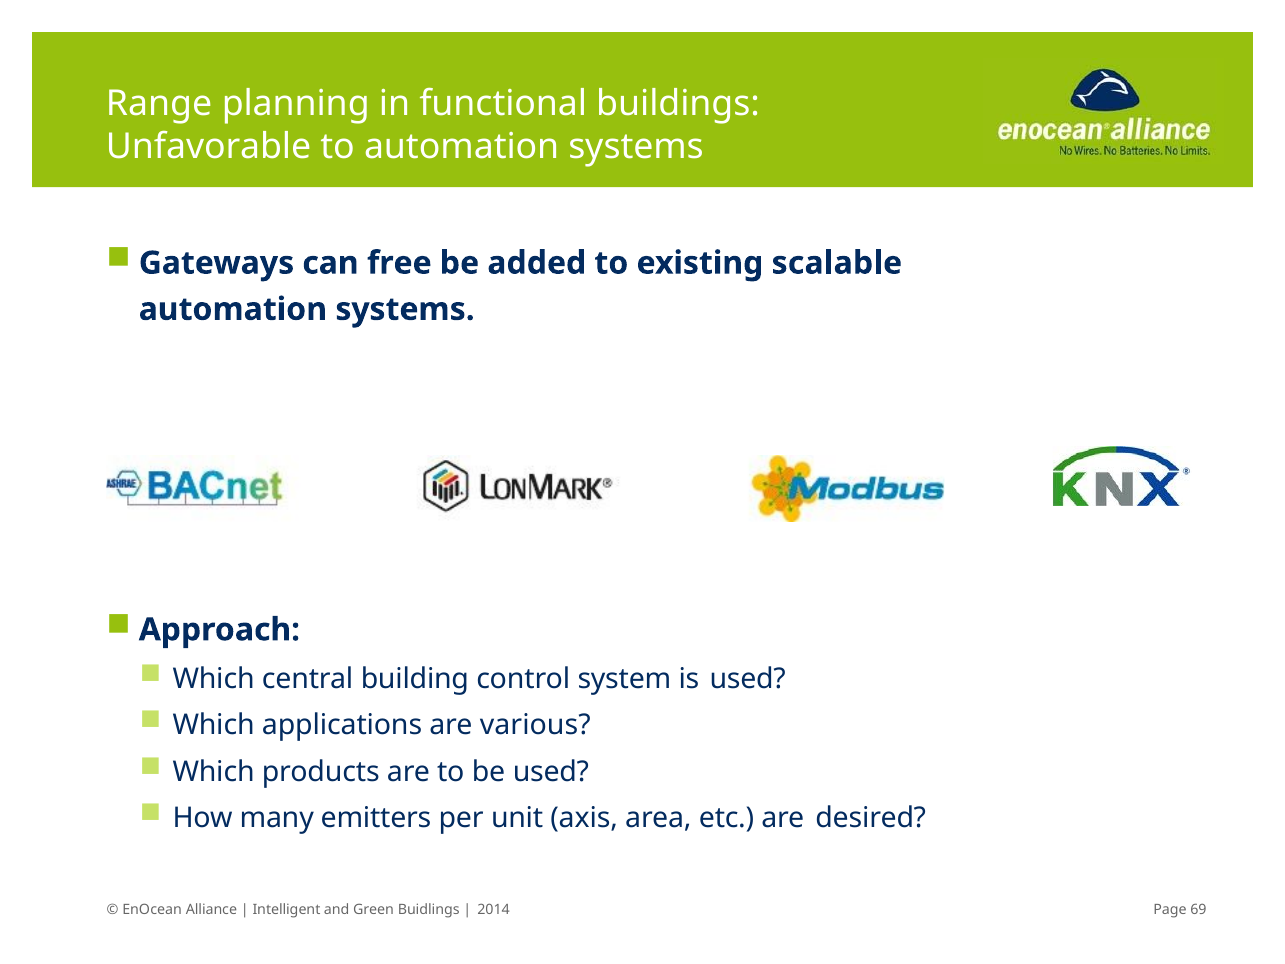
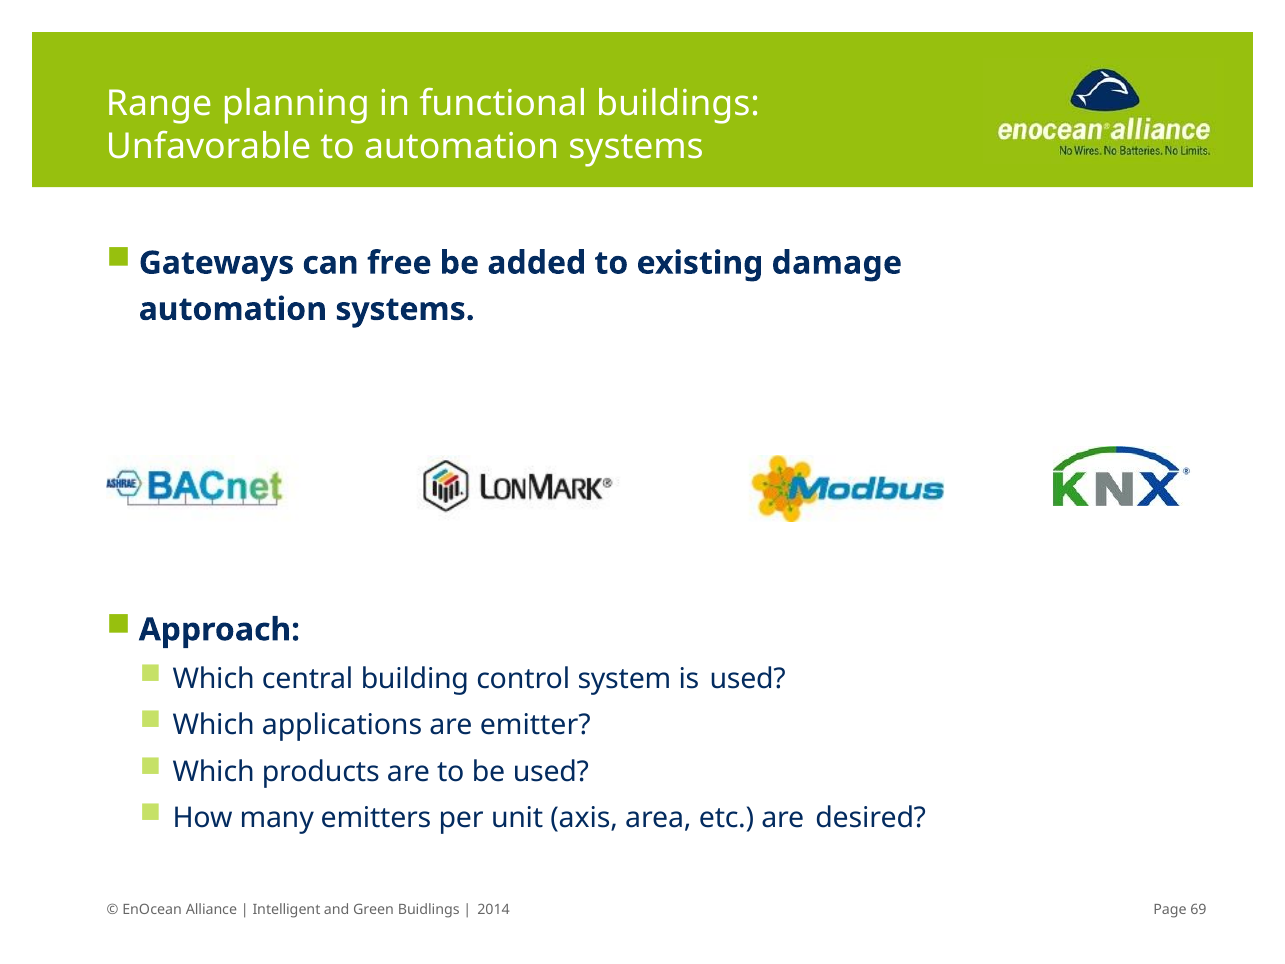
scalable: scalable -> damage
various: various -> emitter
